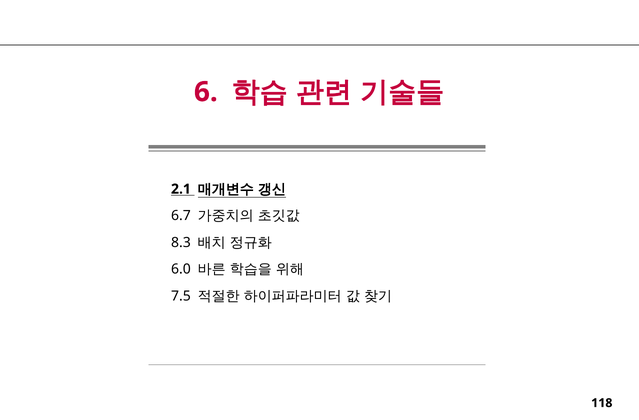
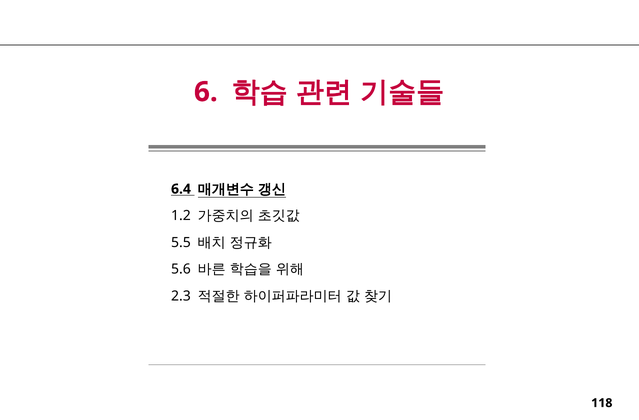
2.1: 2.1 -> 6.4
6.7: 6.7 -> 1.2
8.3: 8.3 -> 5.5
6.0: 6.0 -> 5.6
7.5: 7.5 -> 2.3
